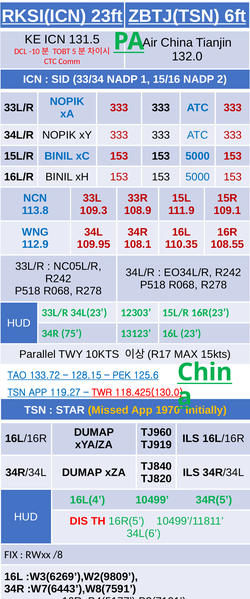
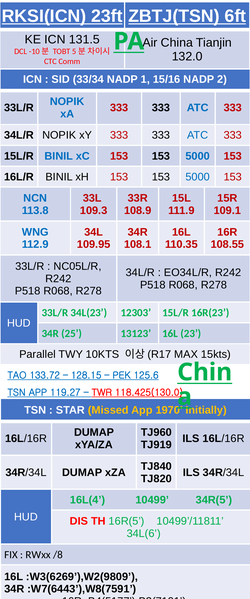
75: 75 -> 25
